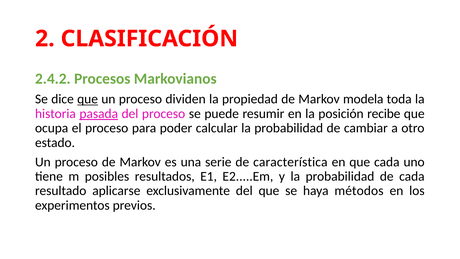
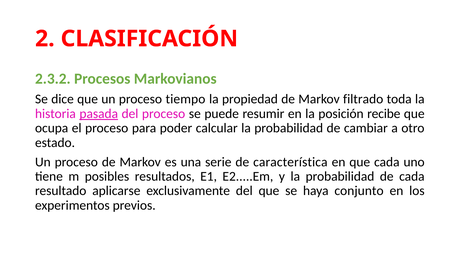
2.4.2: 2.4.2 -> 2.3.2
que at (88, 99) underline: present -> none
dividen: dividen -> tiempo
modela: modela -> filtrado
métodos: métodos -> conjunto
